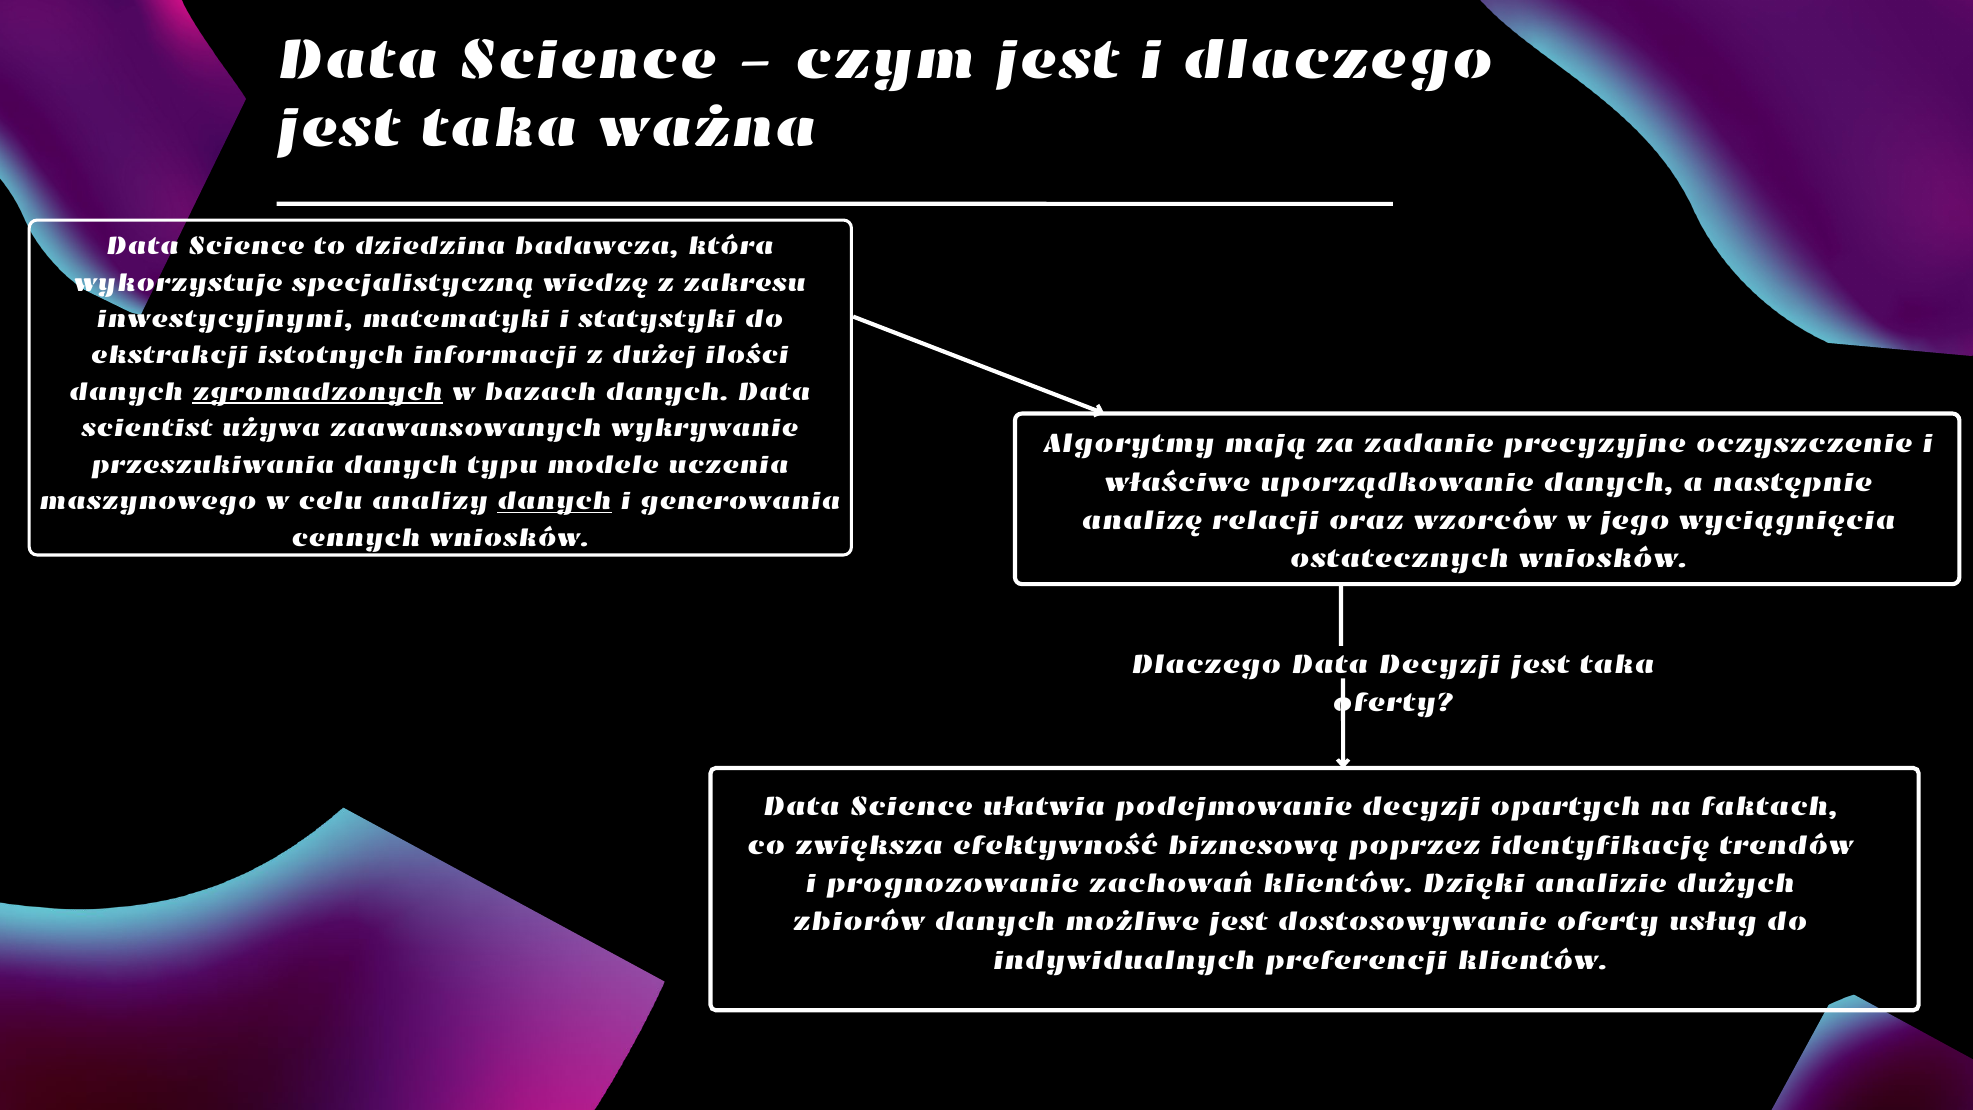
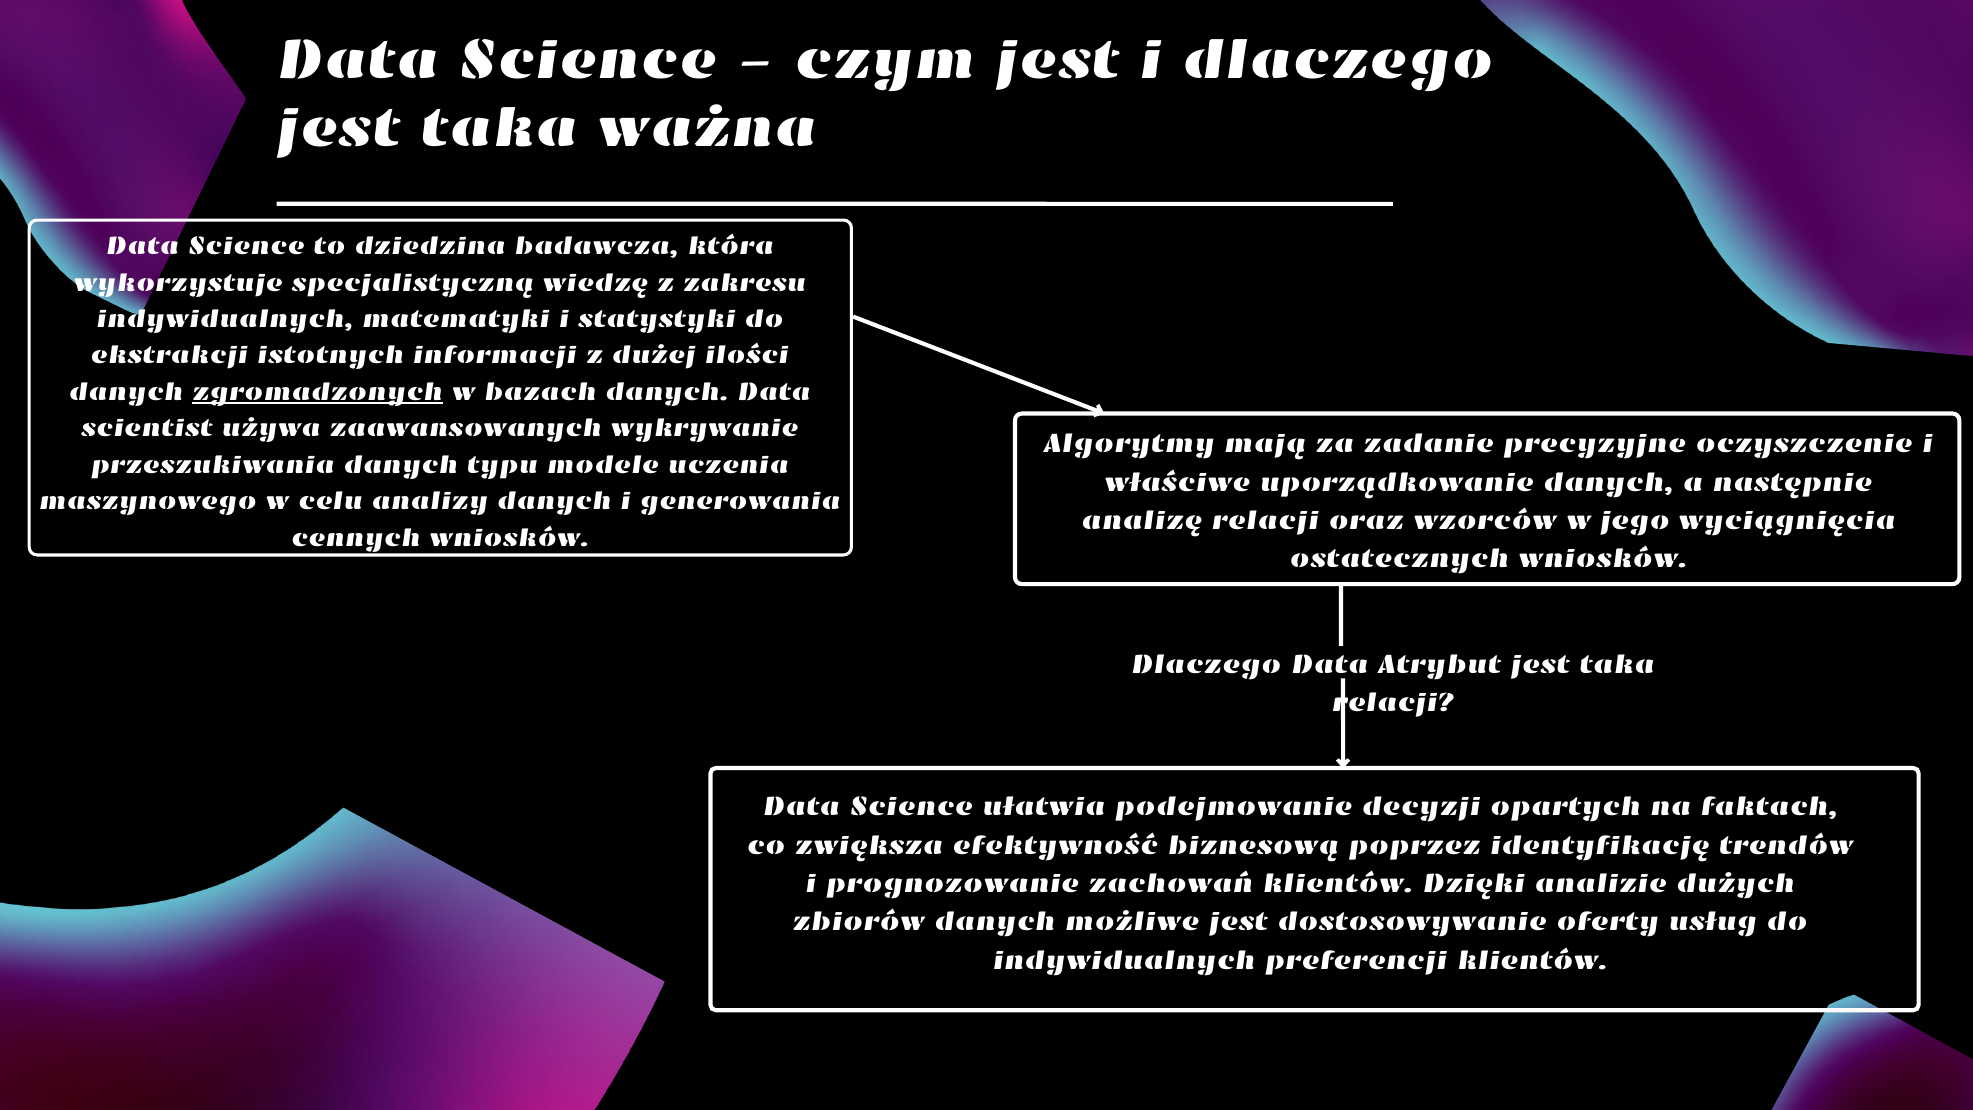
inwestycyjnymi at (225, 319): inwestycyjnymi -> indywidualnych
danych at (554, 501) underline: present -> none
Data Decyzji: Decyzji -> Atrybut
oferty at (1393, 703): oferty -> relacji
